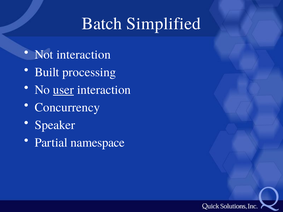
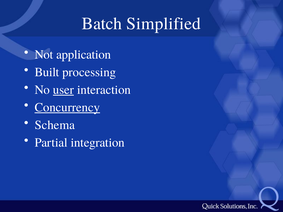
Not interaction: interaction -> application
Concurrency underline: none -> present
Speaker: Speaker -> Schema
namespace: namespace -> integration
